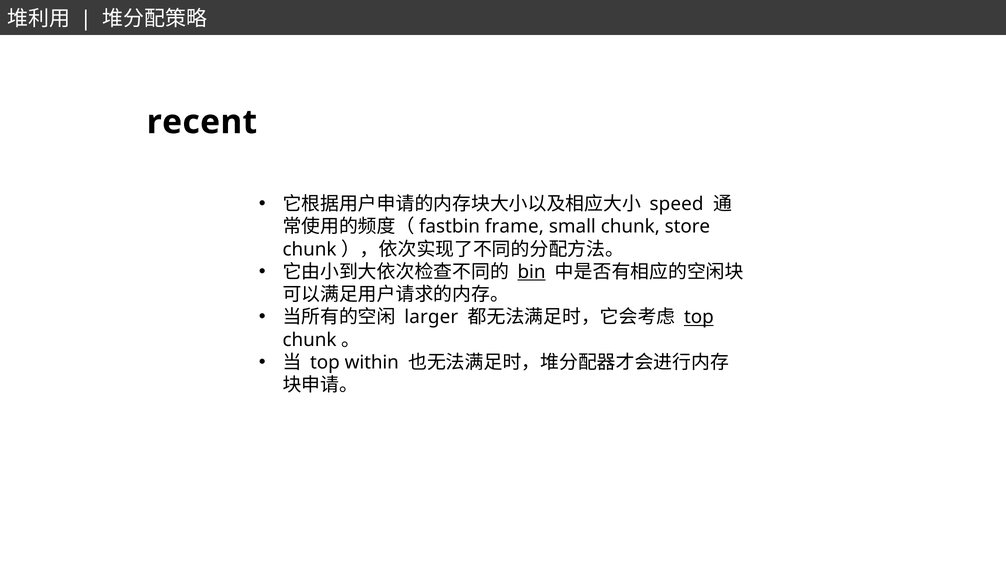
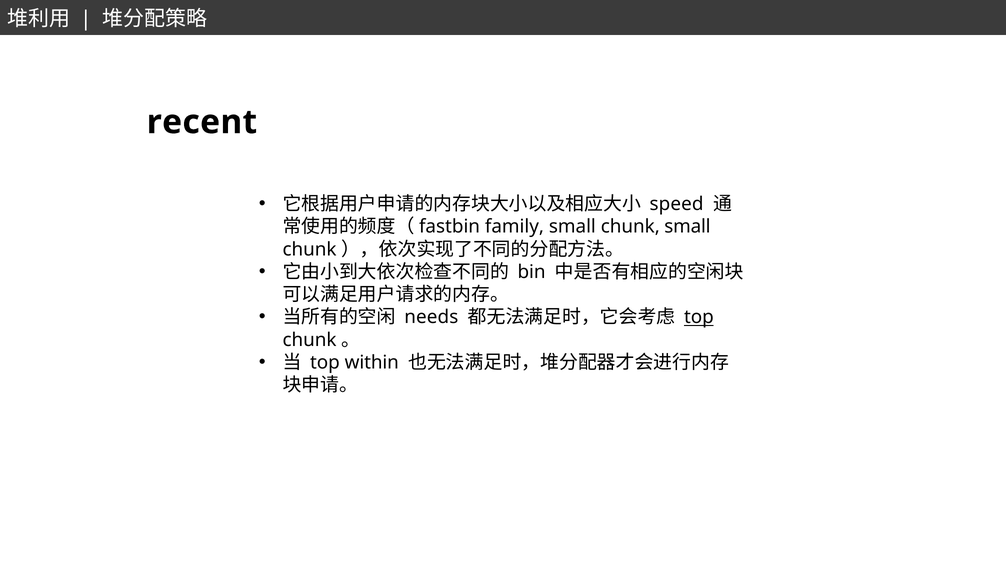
frame: frame -> family
chunk store: store -> small
bin underline: present -> none
larger: larger -> needs
